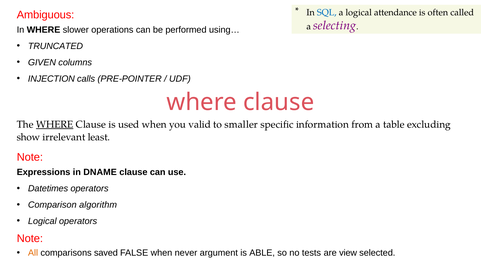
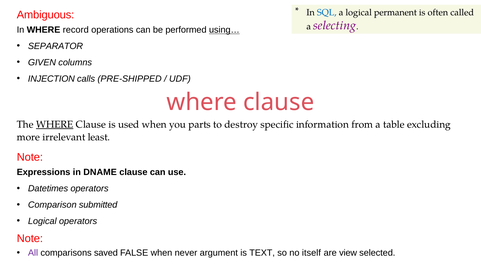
attendance: attendance -> permanent
slower: slower -> record
using… underline: none -> present
TRUNCATED: TRUNCATED -> SEPARATOR
PRE-POINTER: PRE-POINTER -> PRE-SHIPPED
valid: valid -> parts
smaller: smaller -> destroy
show: show -> more
algorithm: algorithm -> submitted
All colour: orange -> purple
ABLE: ABLE -> TEXT
tests: tests -> itself
